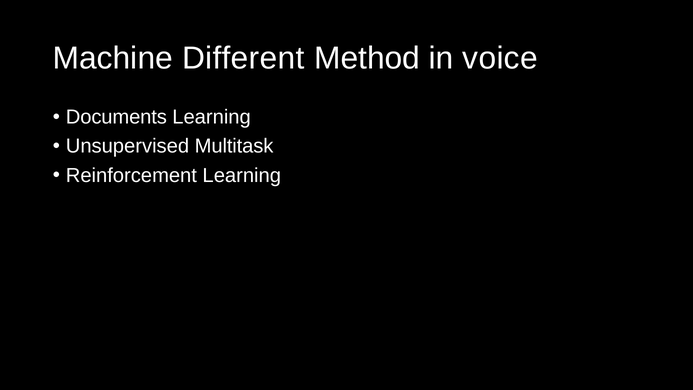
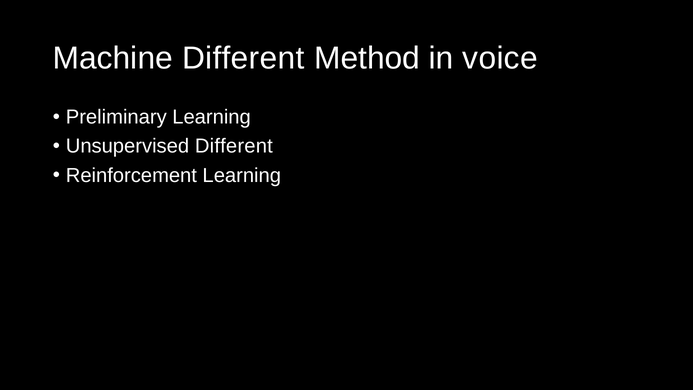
Documents: Documents -> Preliminary
Unsupervised Multitask: Multitask -> Different
